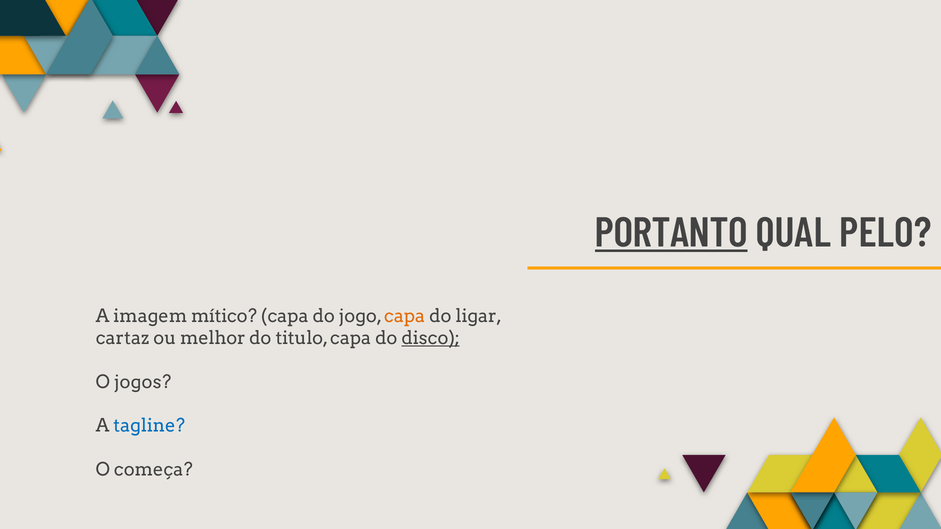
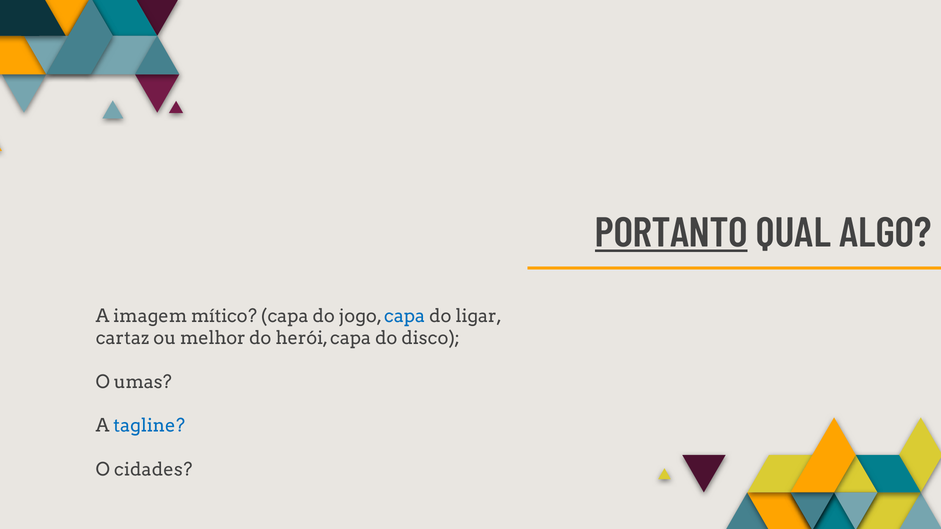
PELO: PELO -> ALGO
capa at (405, 316) colour: orange -> blue
titulo: titulo -> herói
disco underline: present -> none
jogos: jogos -> umas
começa: começa -> cidades
